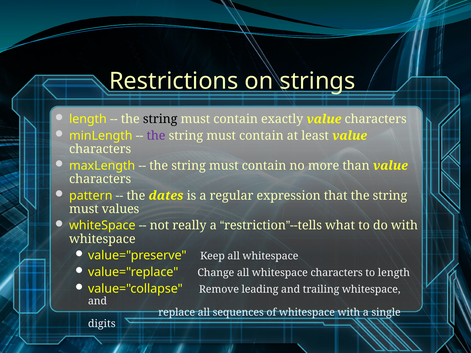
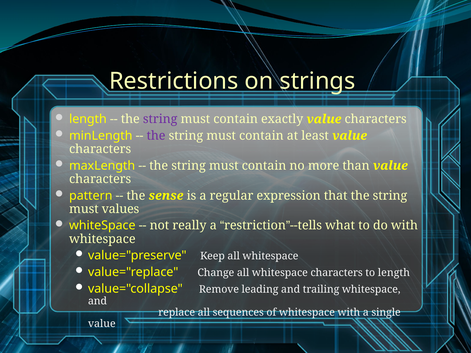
string at (160, 119) colour: black -> purple
dates: dates -> sense
digits at (102, 324): digits -> value
